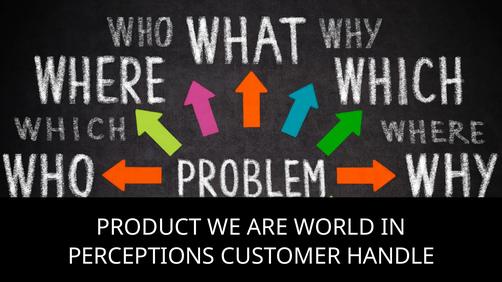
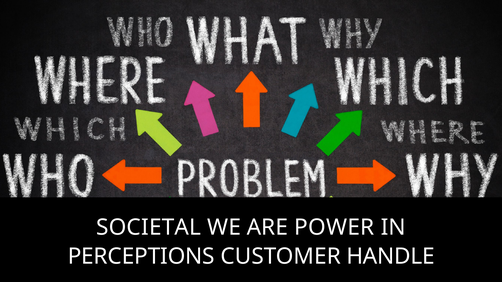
PRODUCT: PRODUCT -> SOCIETAL
WORLD: WORLD -> POWER
